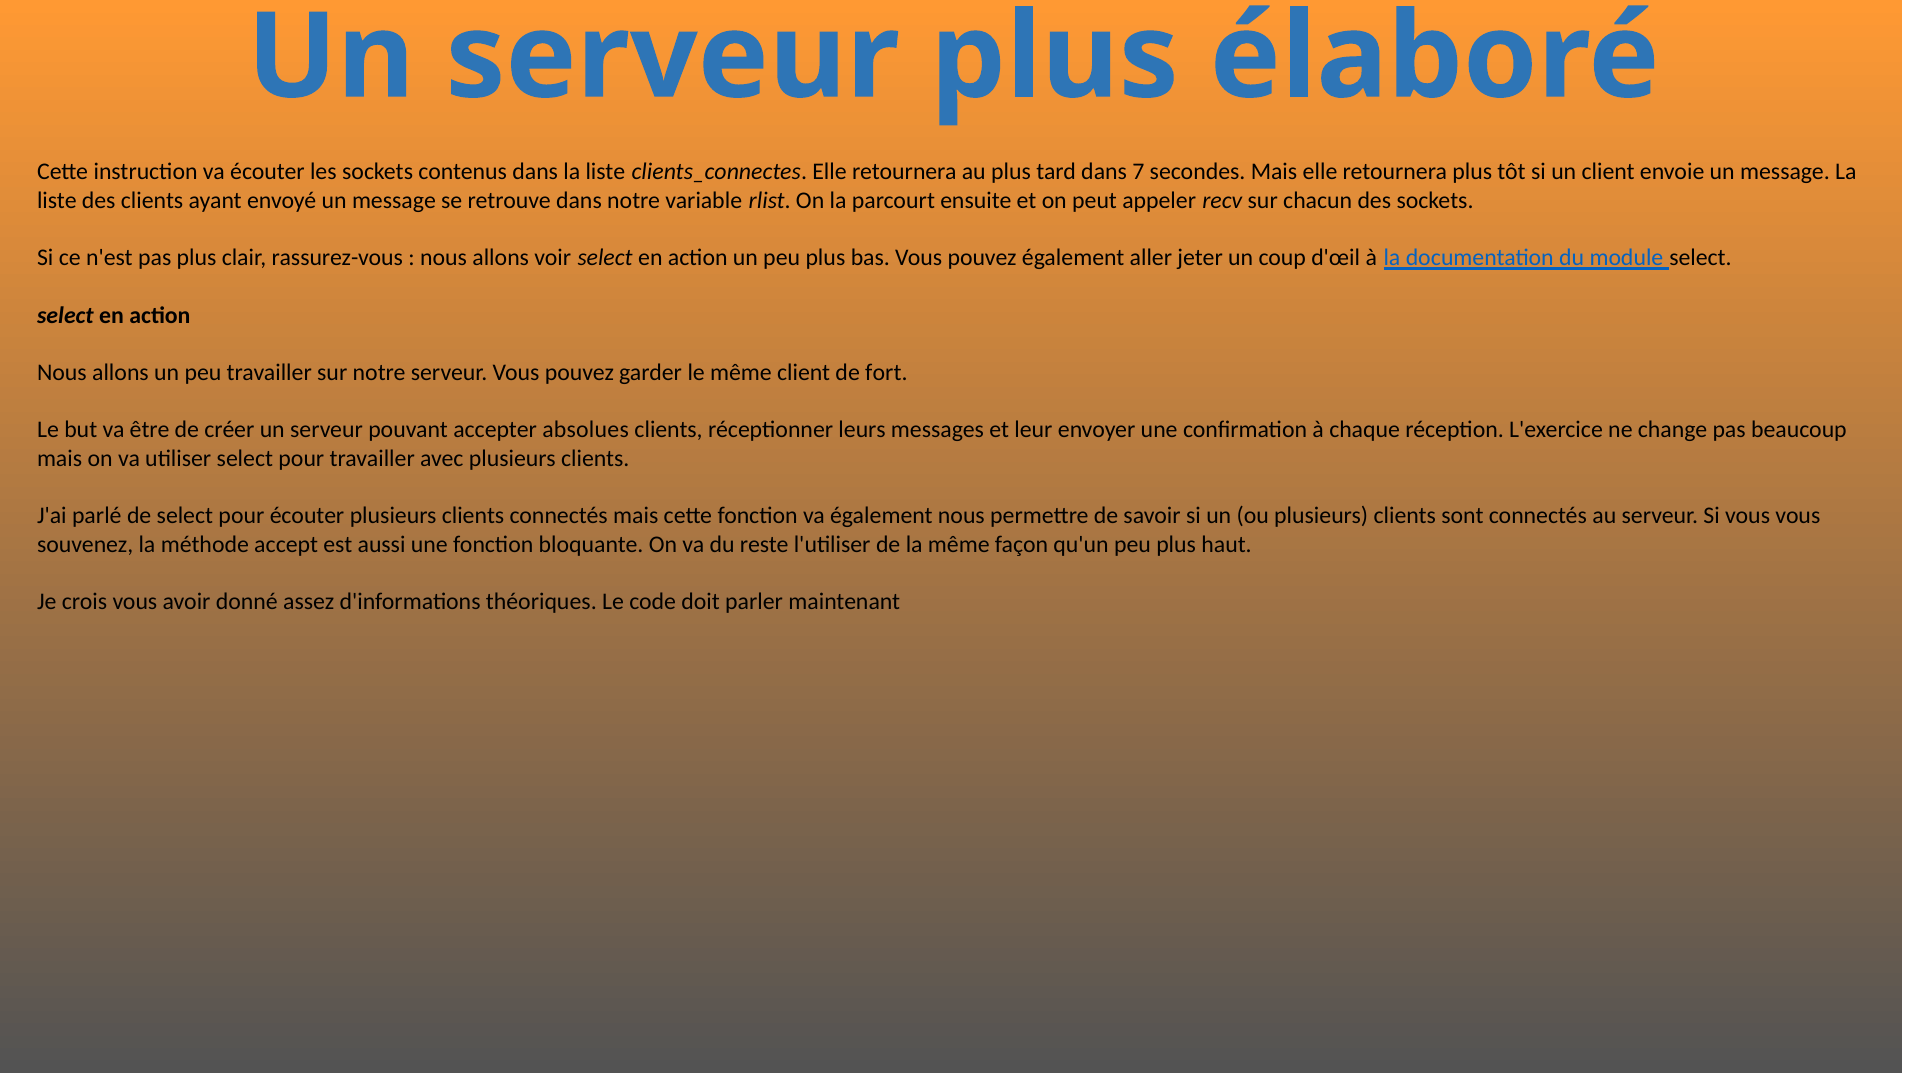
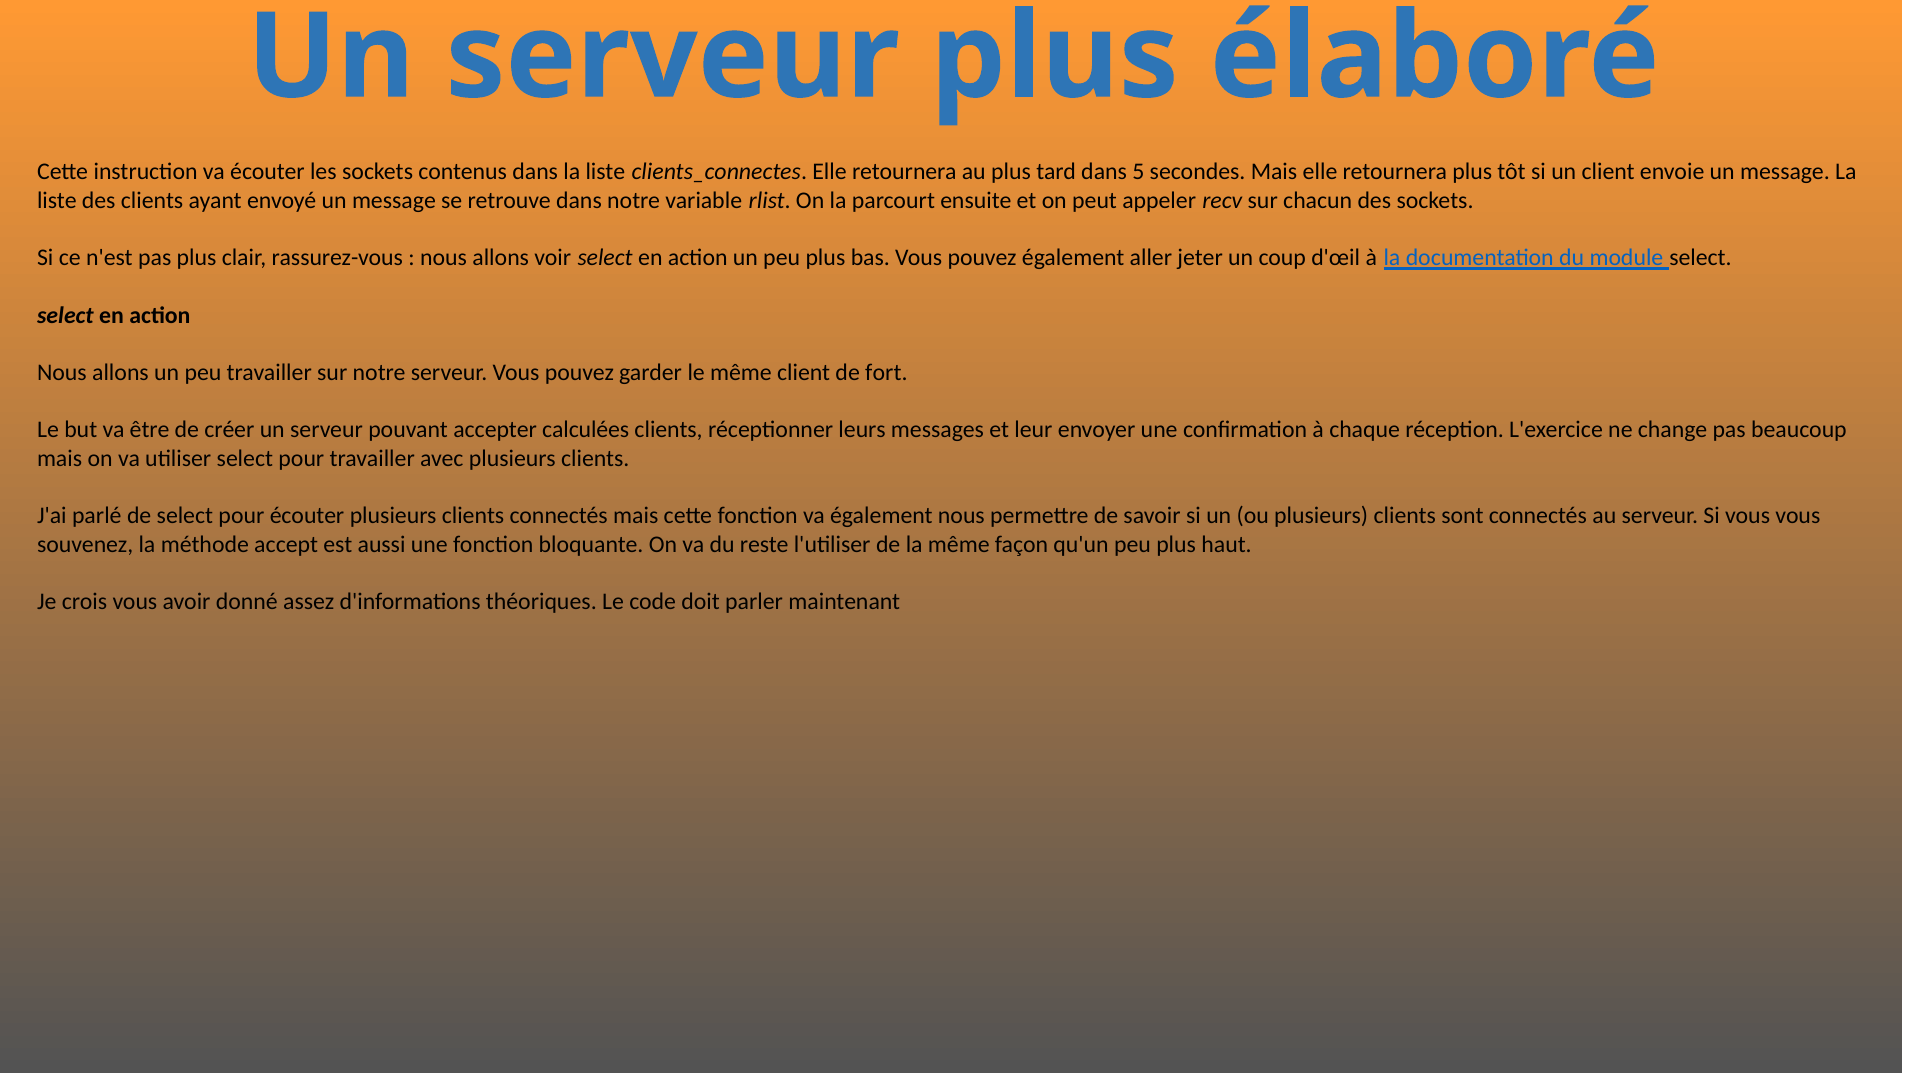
7: 7 -> 5
absolues: absolues -> calculées
